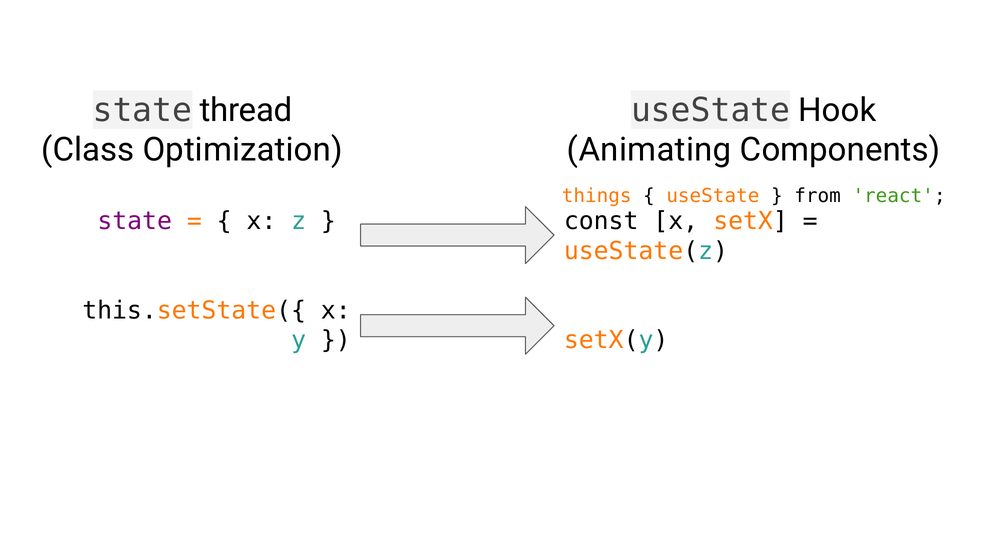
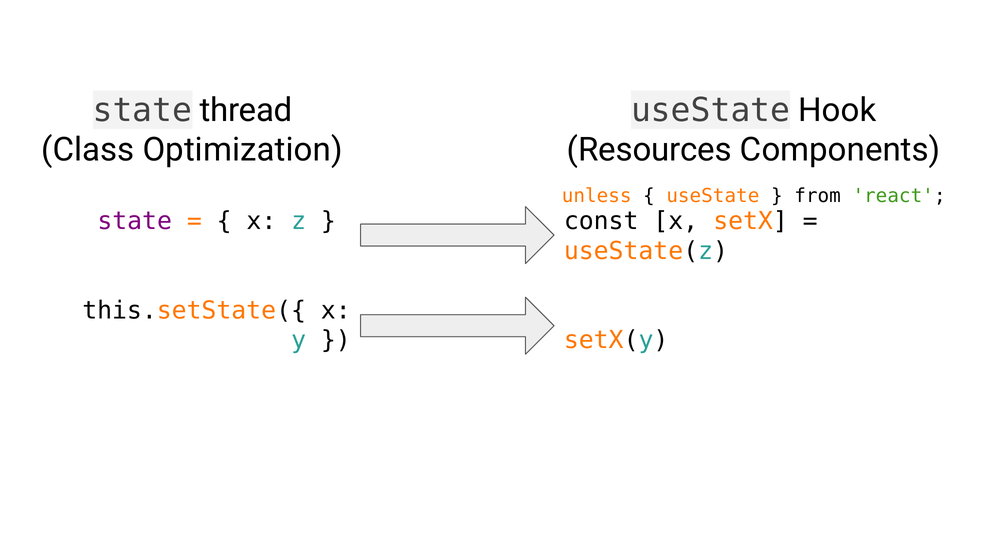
Animating: Animating -> Resources
things: things -> unless
